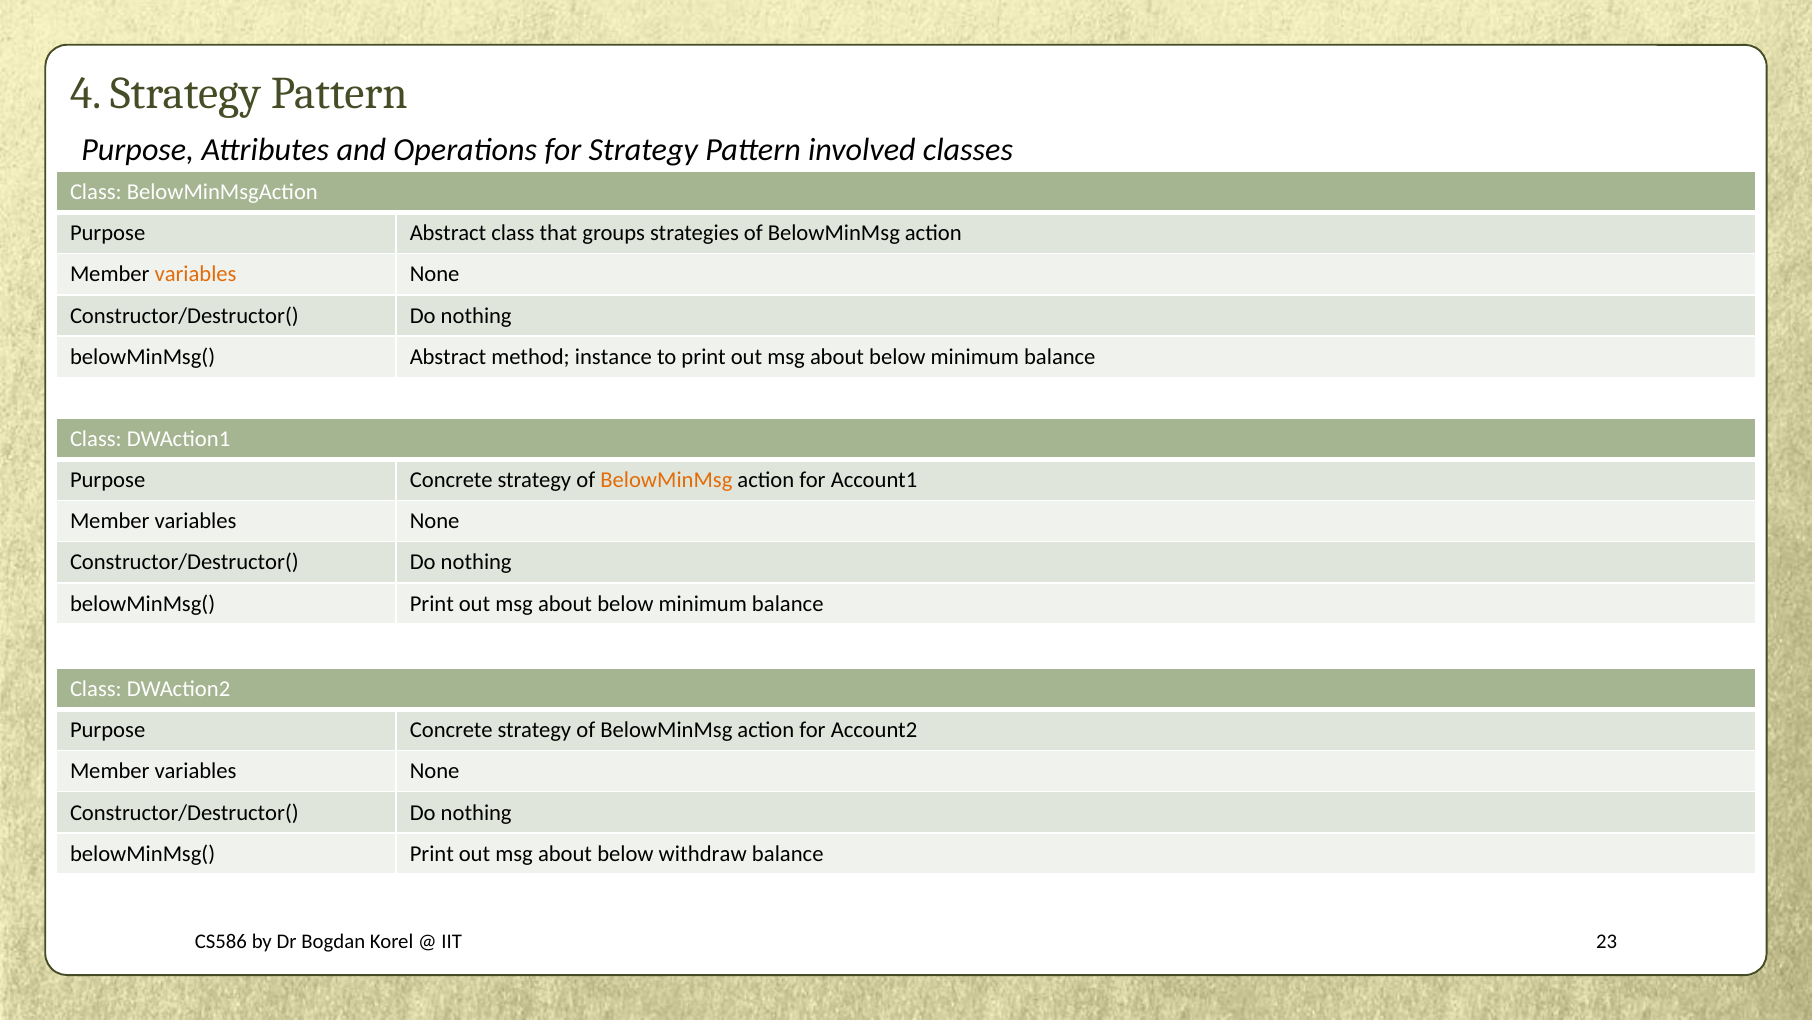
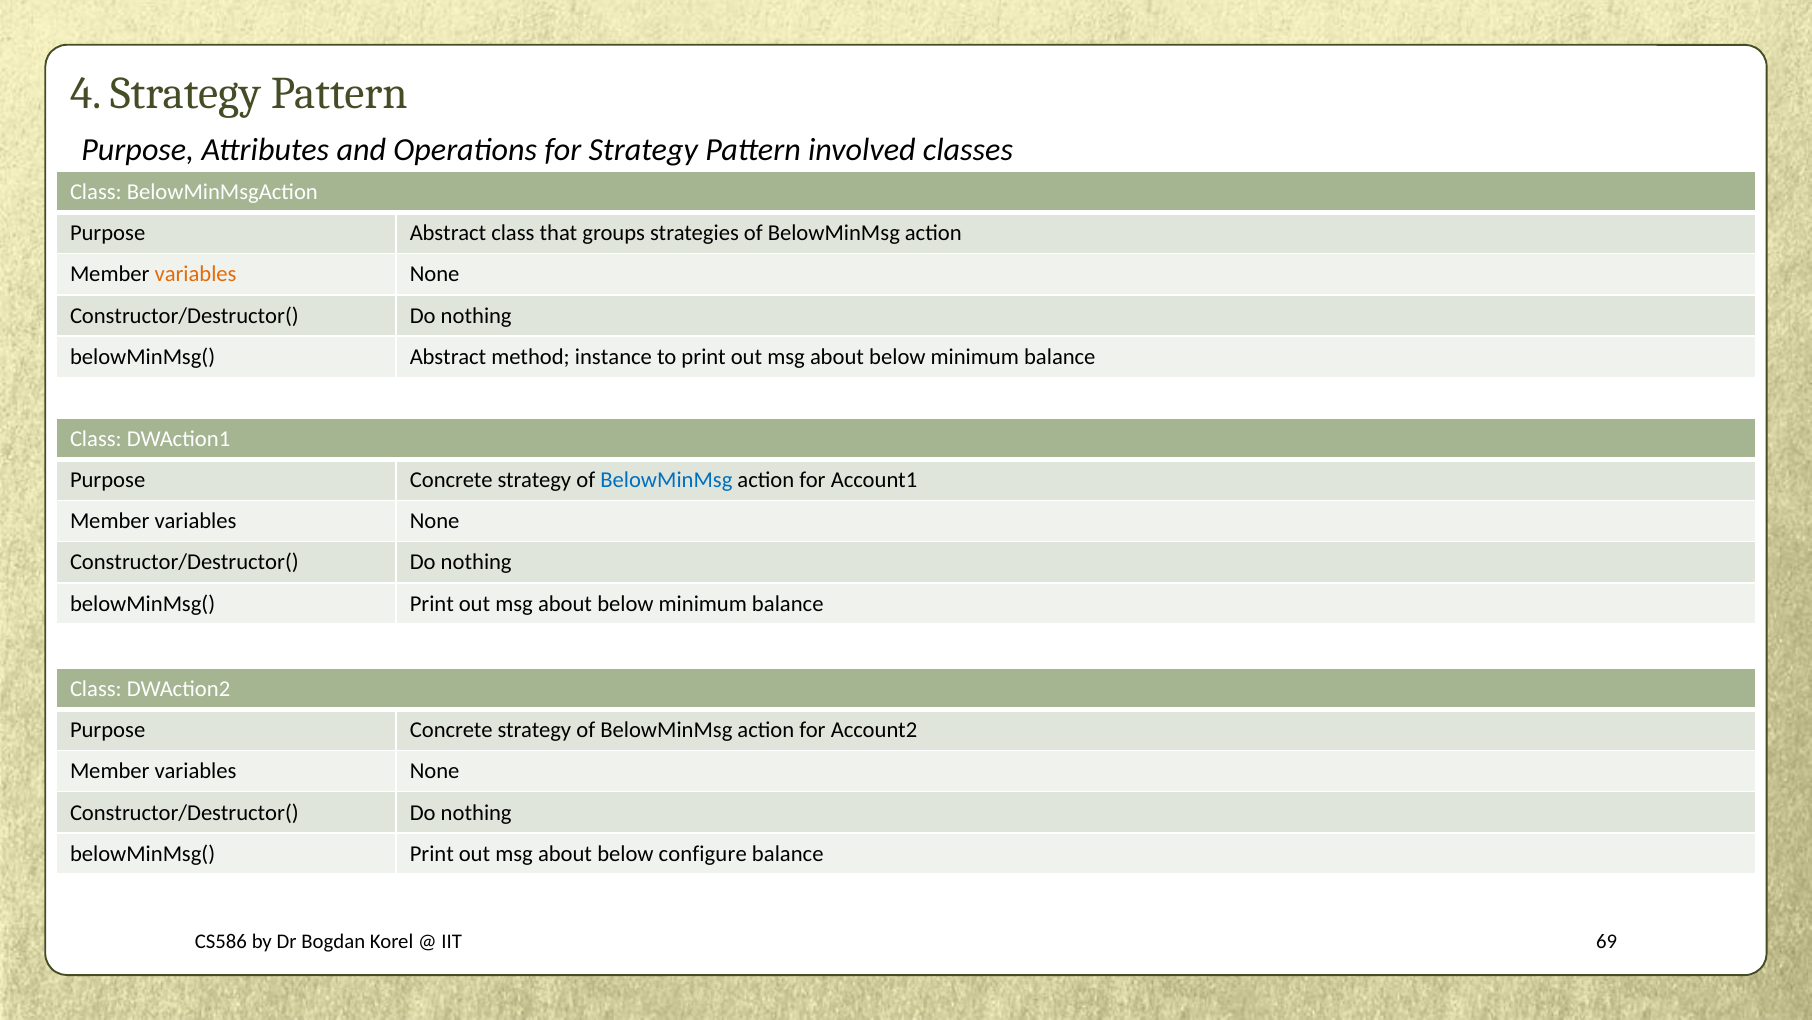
BelowMinMsg at (666, 480) colour: orange -> blue
withdraw: withdraw -> configure
23: 23 -> 69
